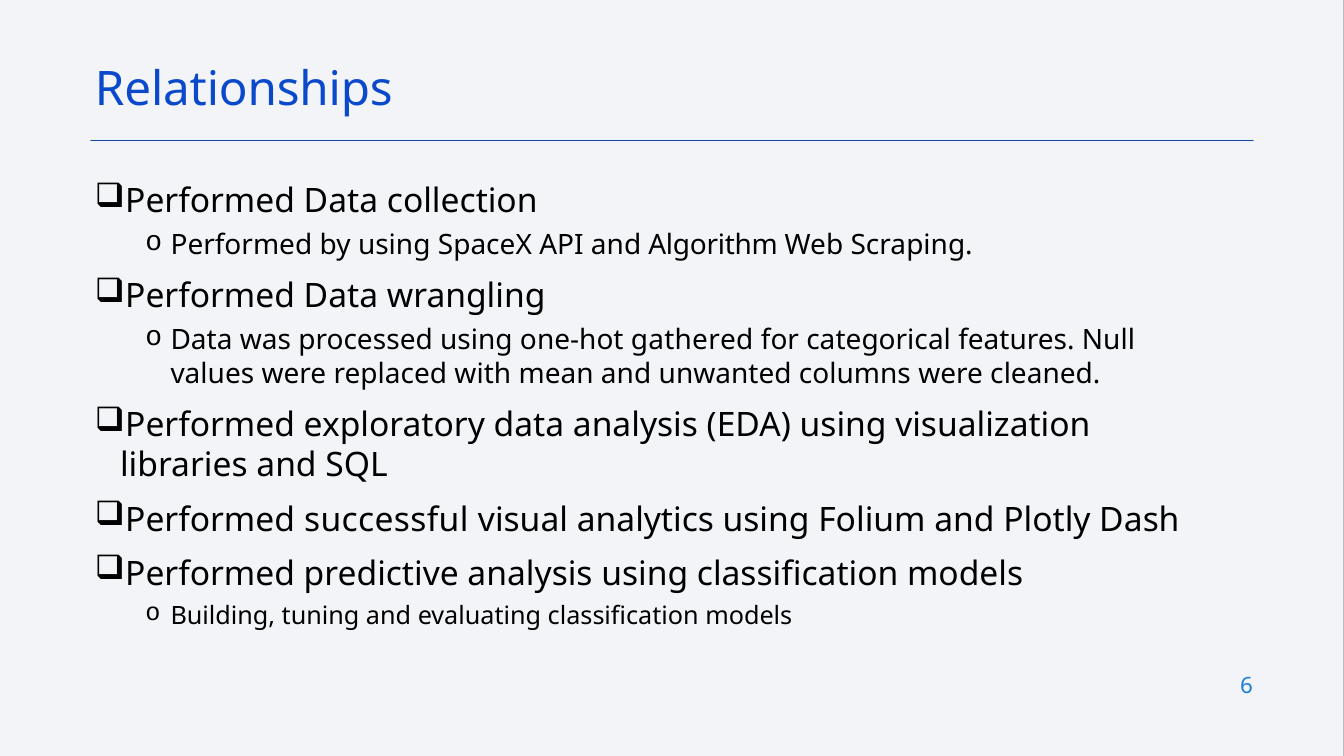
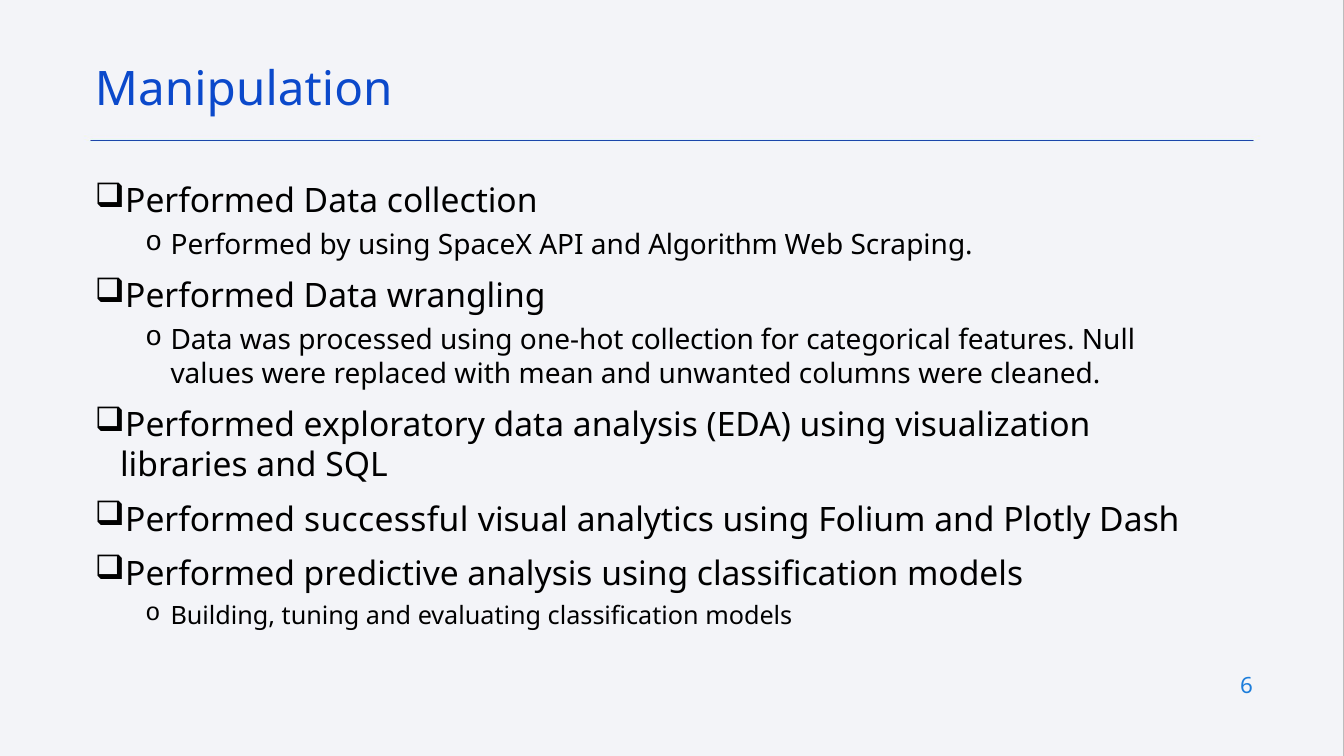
Relationships: Relationships -> Manipulation
one-hot gathered: gathered -> collection
